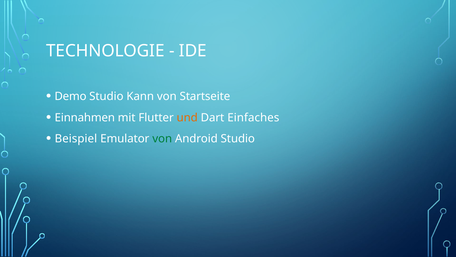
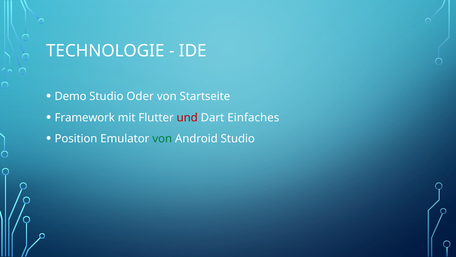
Kann: Kann -> Oder
Einnahmen: Einnahmen -> Framework
und colour: orange -> red
Beispiel: Beispiel -> Position
